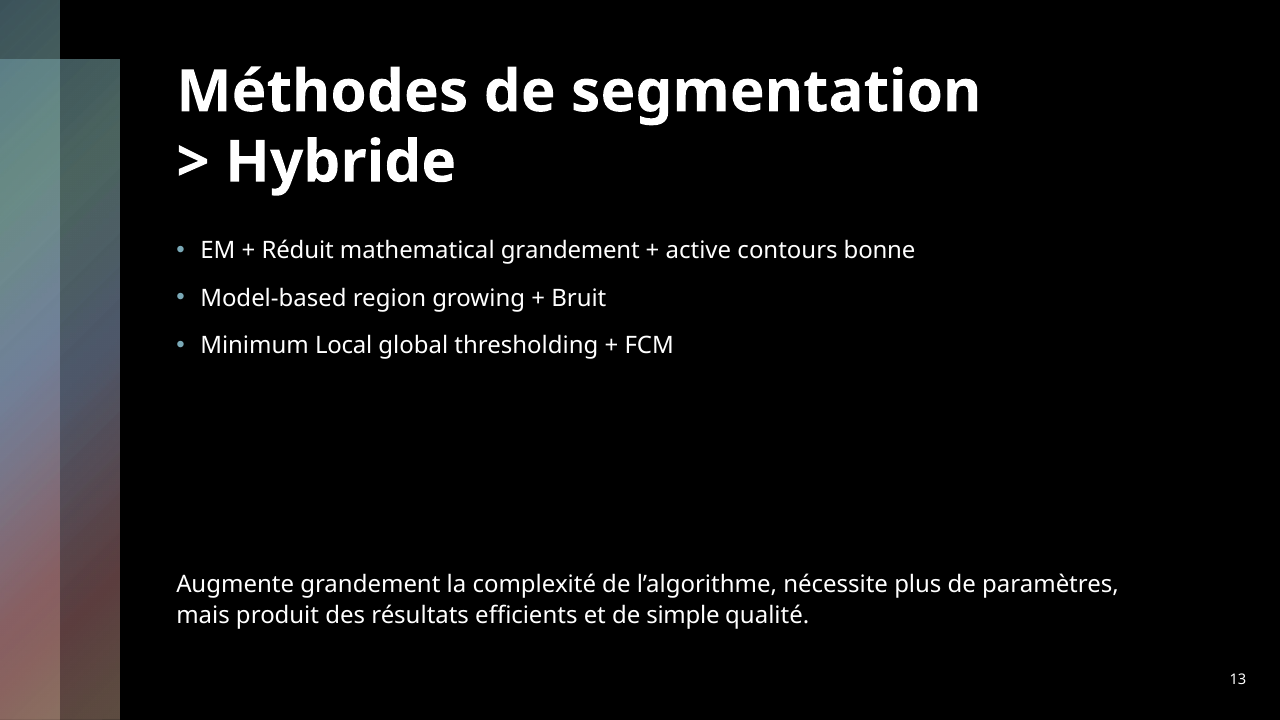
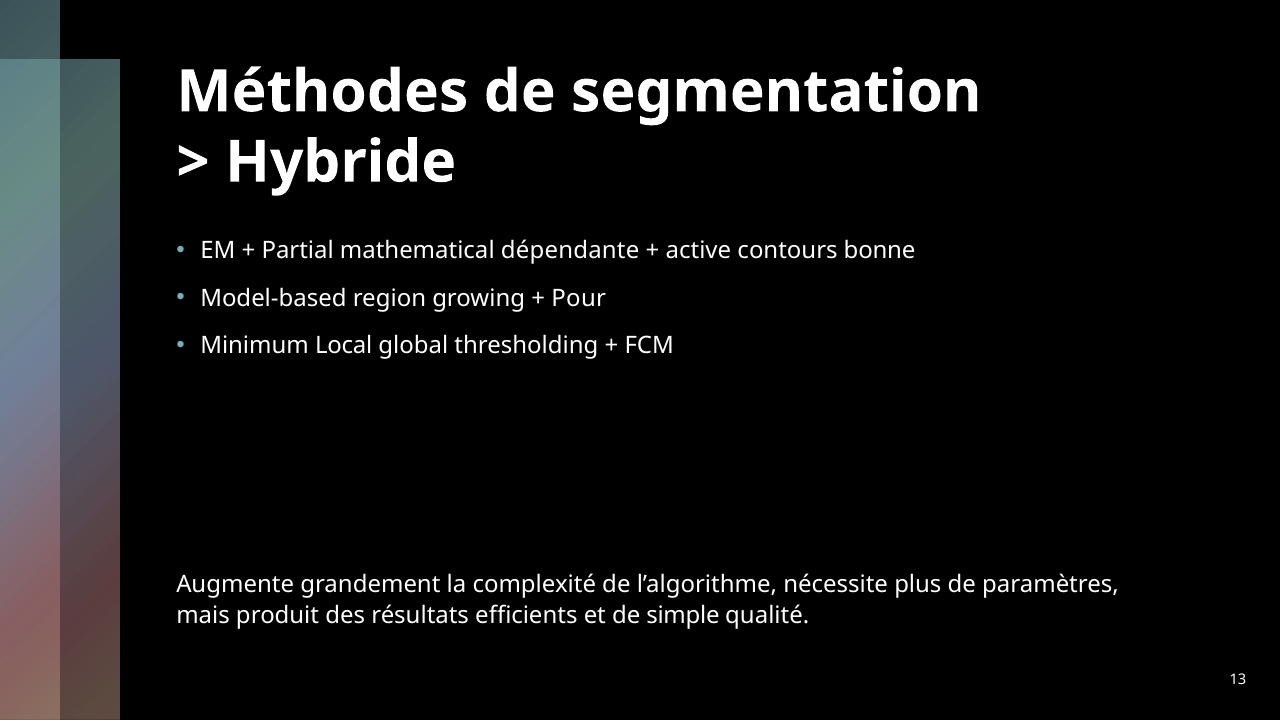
Réduit: Réduit -> Partial
mathematical grandement: grandement -> dépendante
Bruit: Bruit -> Pour
